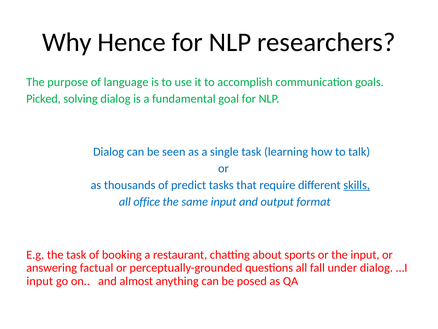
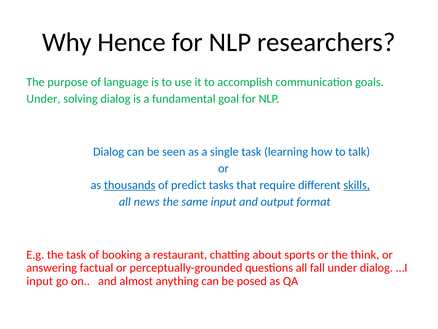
Picked at (43, 99): Picked -> Under
thousands underline: none -> present
office: office -> news
the input: input -> think
